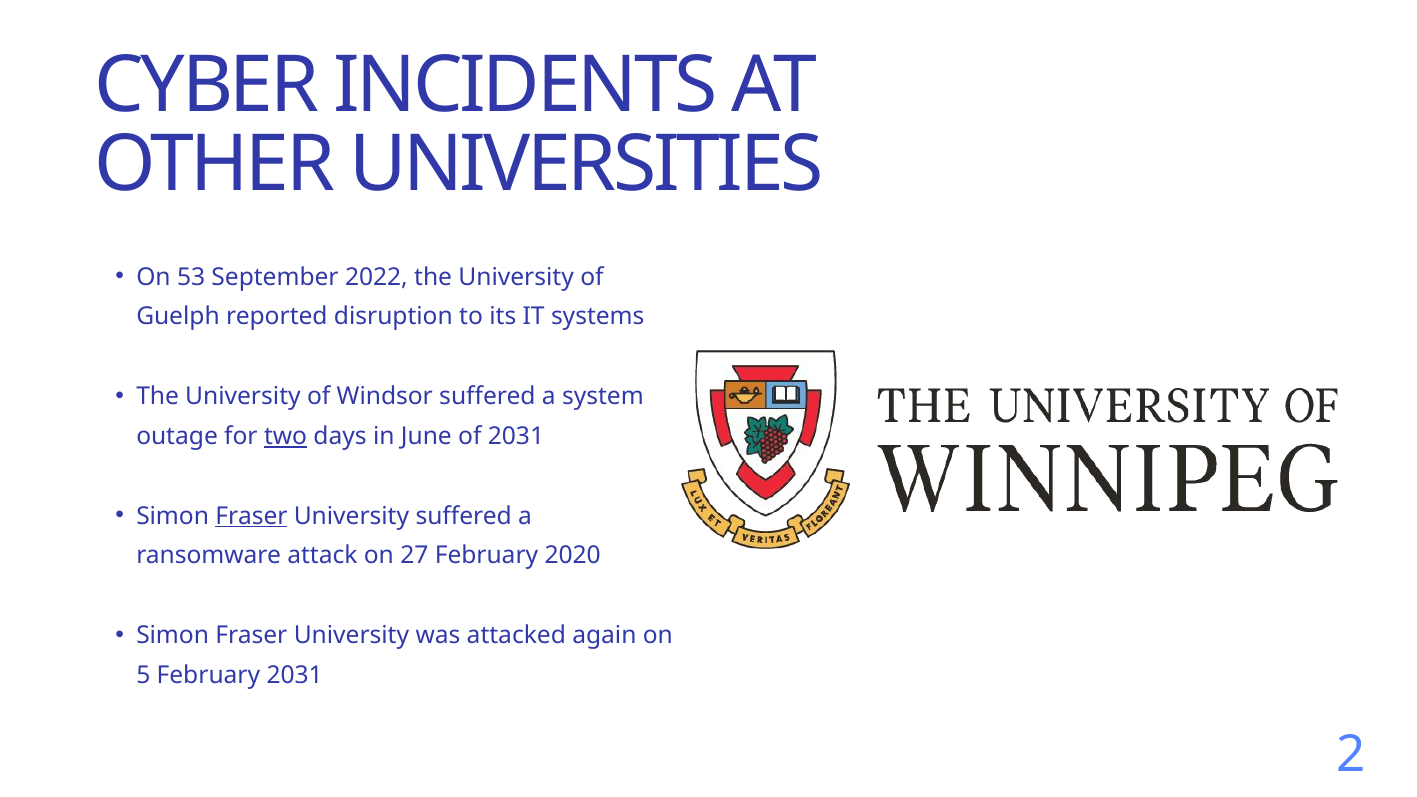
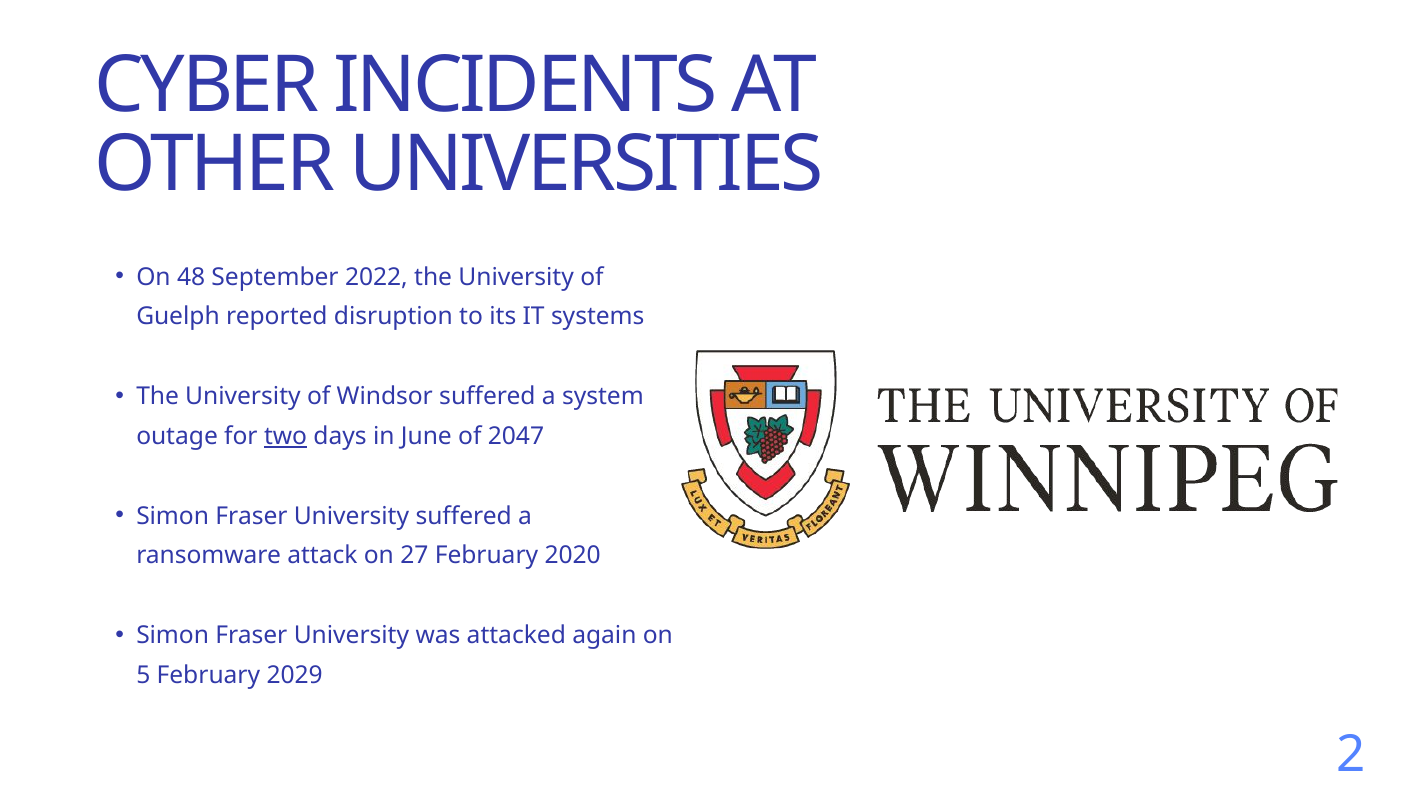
53: 53 -> 48
of 2031: 2031 -> 2047
Fraser at (251, 516) underline: present -> none
February 2031: 2031 -> 2029
